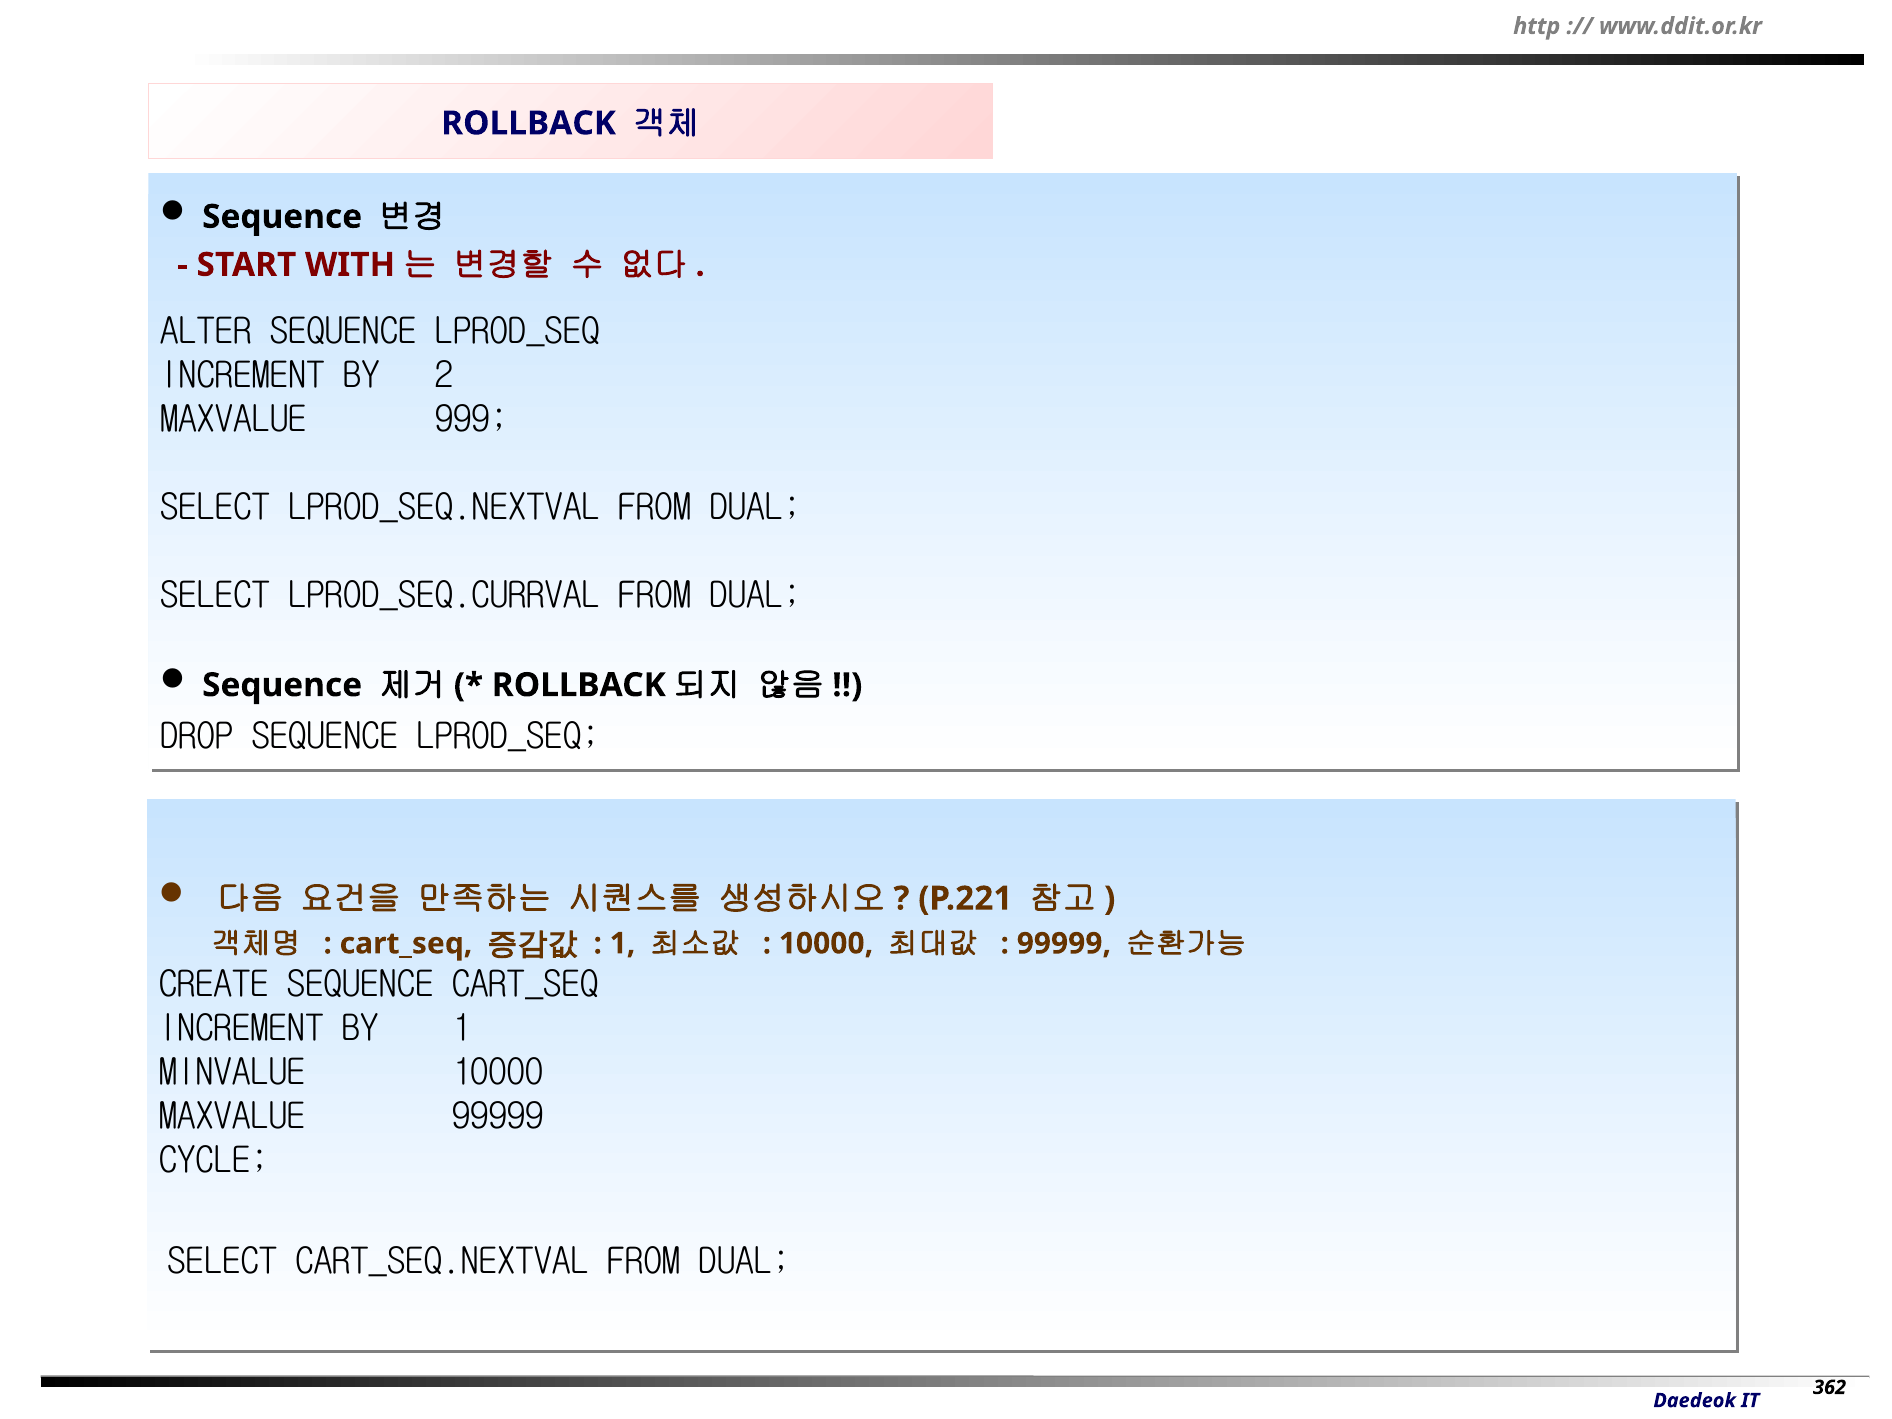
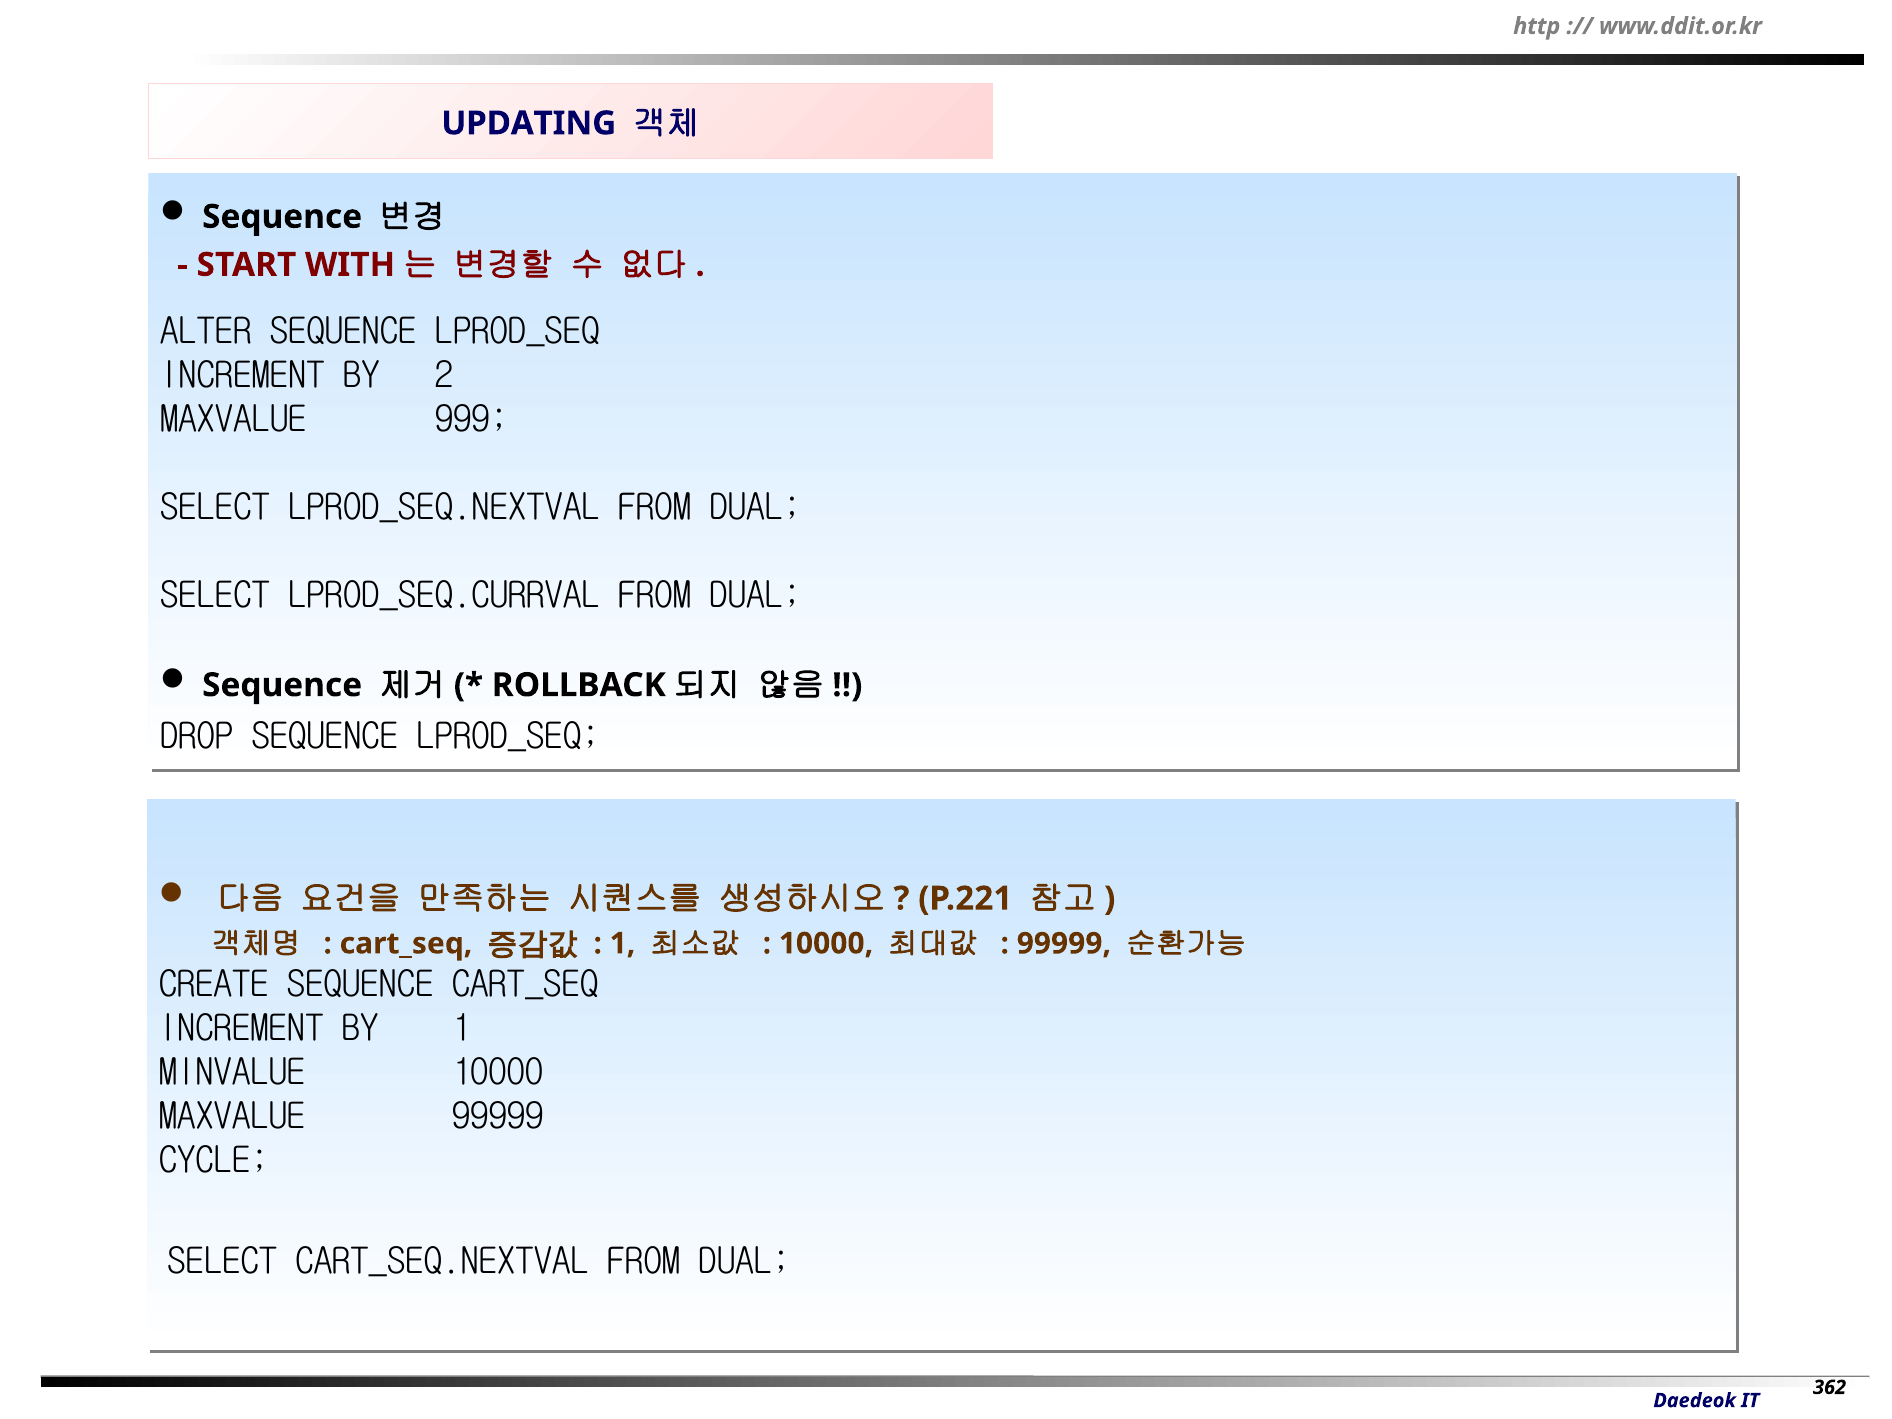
ROLLBACK at (529, 123): ROLLBACK -> UPDATING
